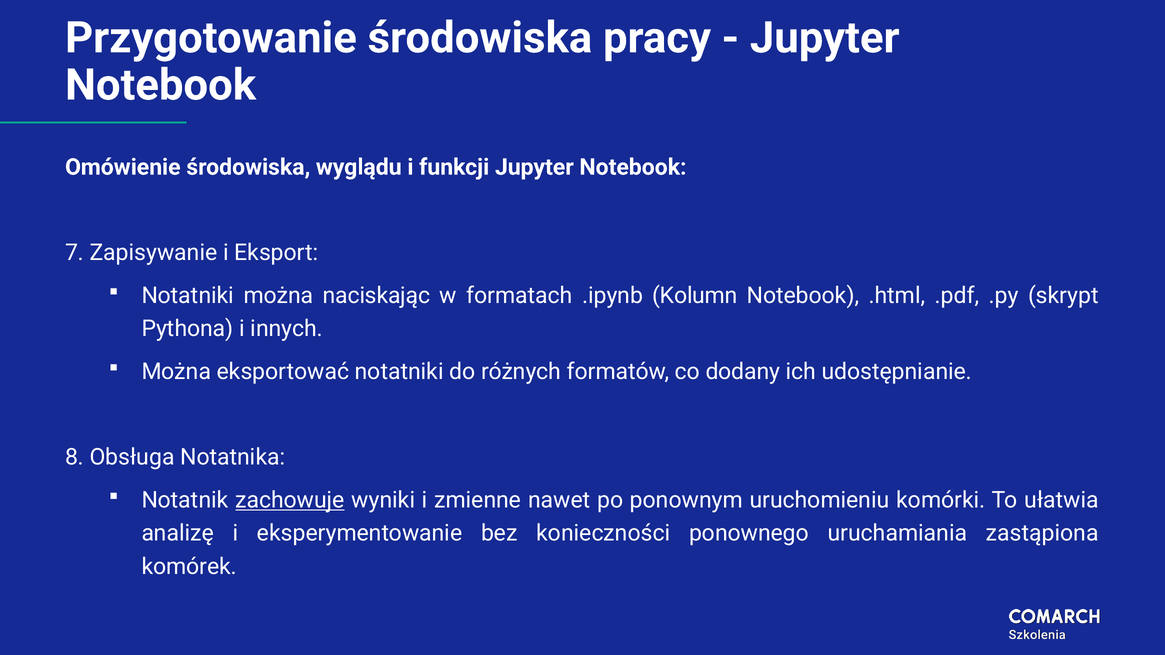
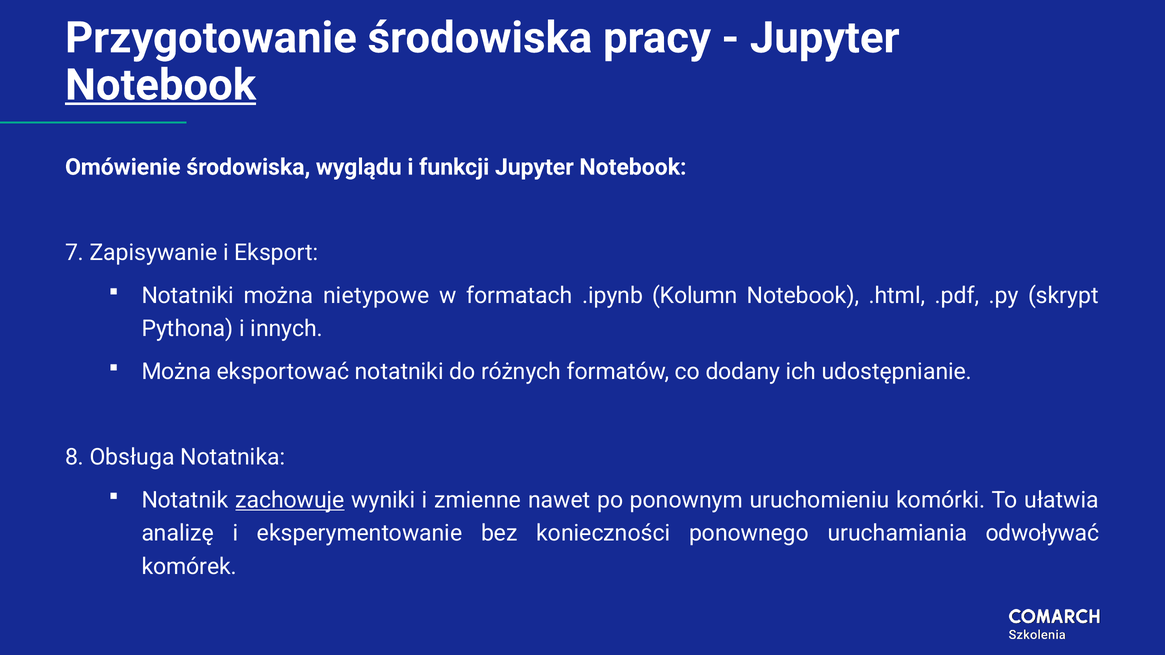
Notebook at (161, 85) underline: none -> present
naciskając: naciskając -> nietypowe
zastąpiona: zastąpiona -> odwoływać
